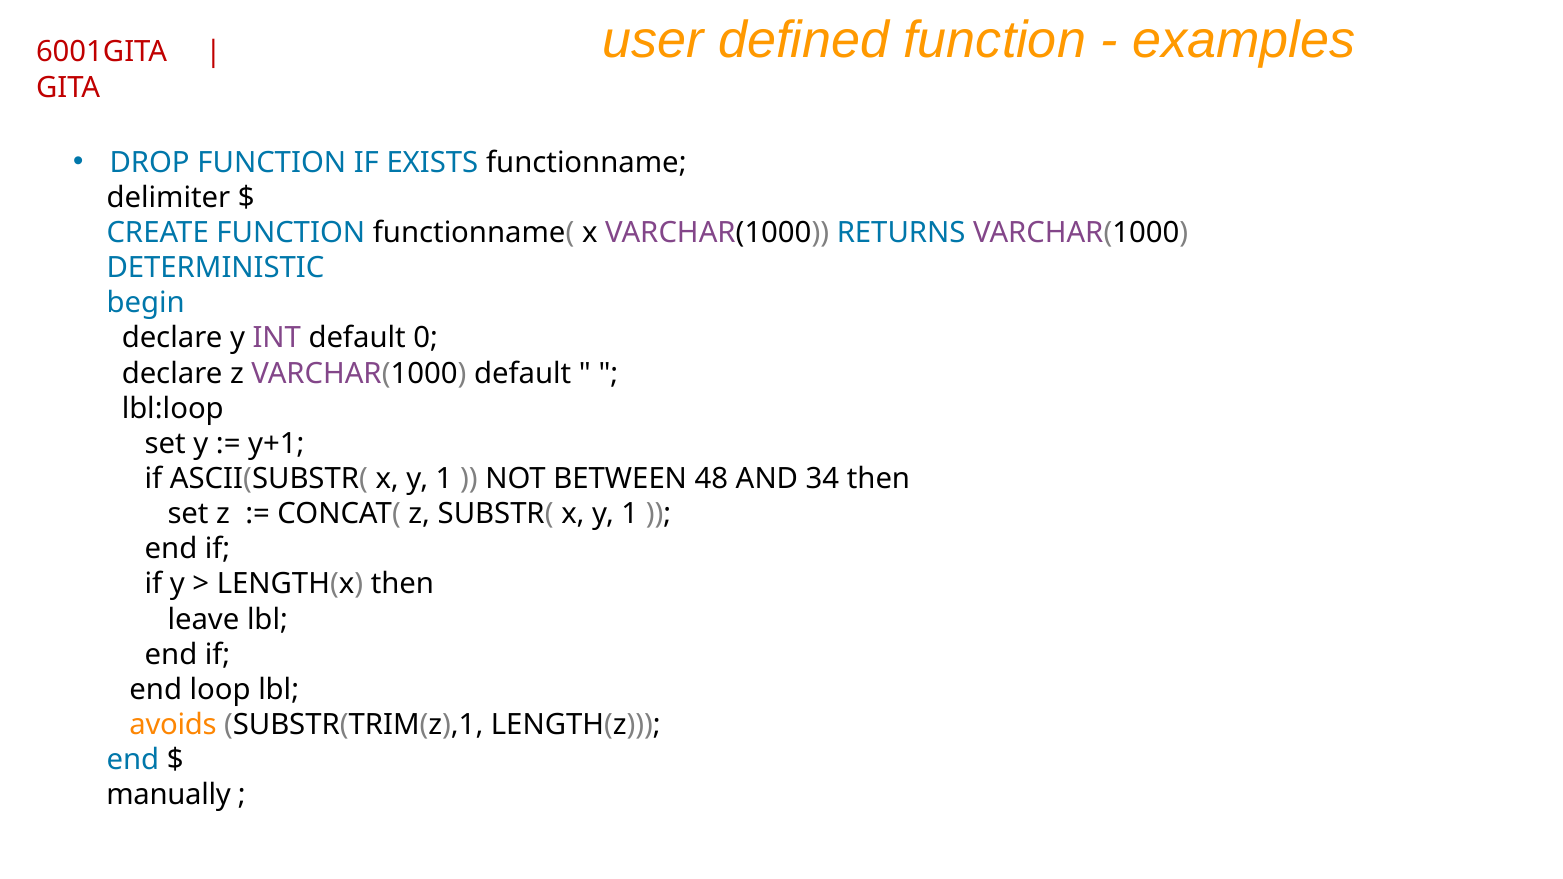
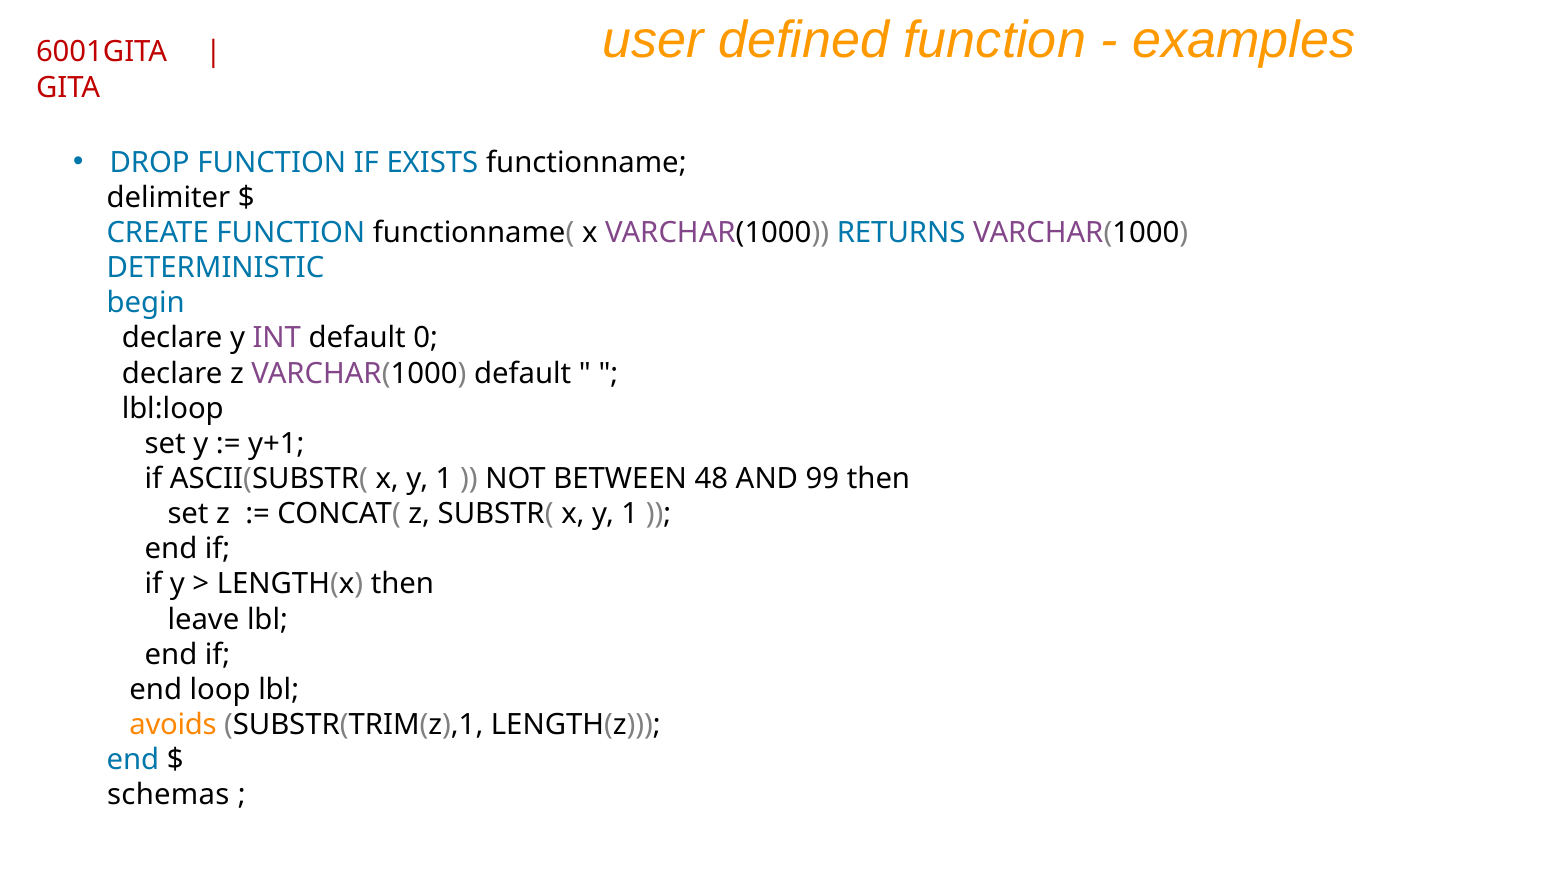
34: 34 -> 99
manually: manually -> schemas
